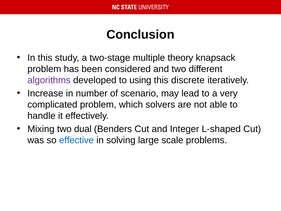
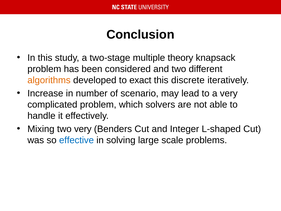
algorithms colour: purple -> orange
using: using -> exact
two dual: dual -> very
